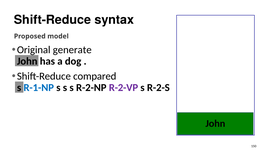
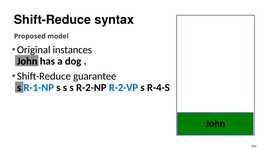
generate: generate -> instances
compared: compared -> guarantee
R-2-VP colour: purple -> blue
R-2-S: R-2-S -> R-4-S
